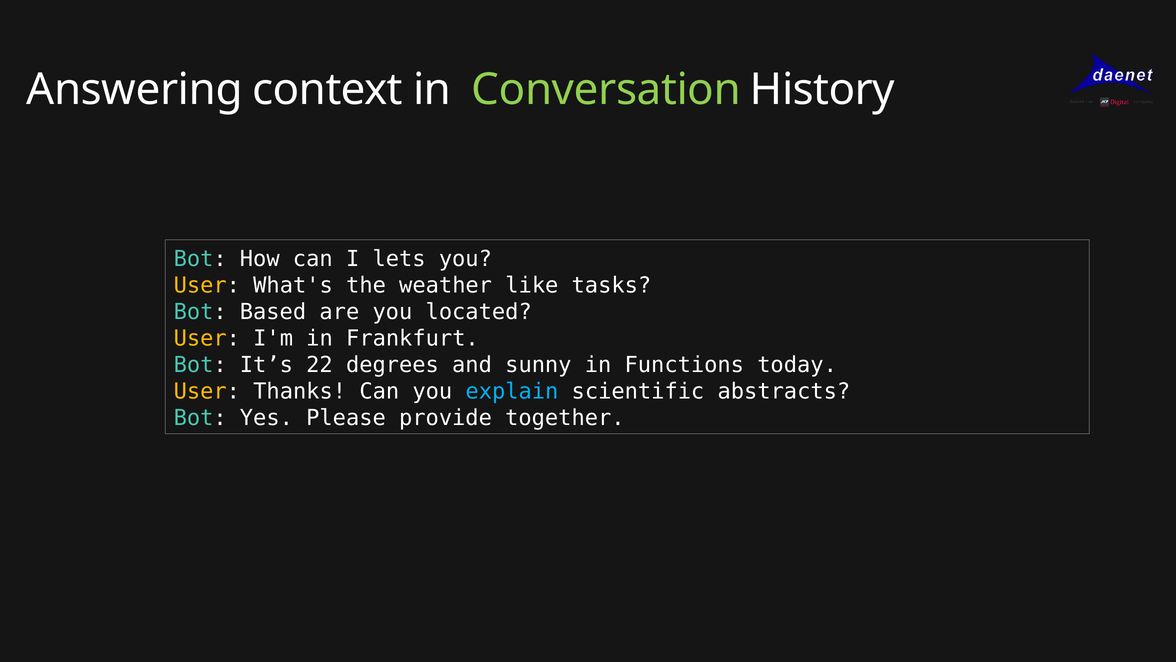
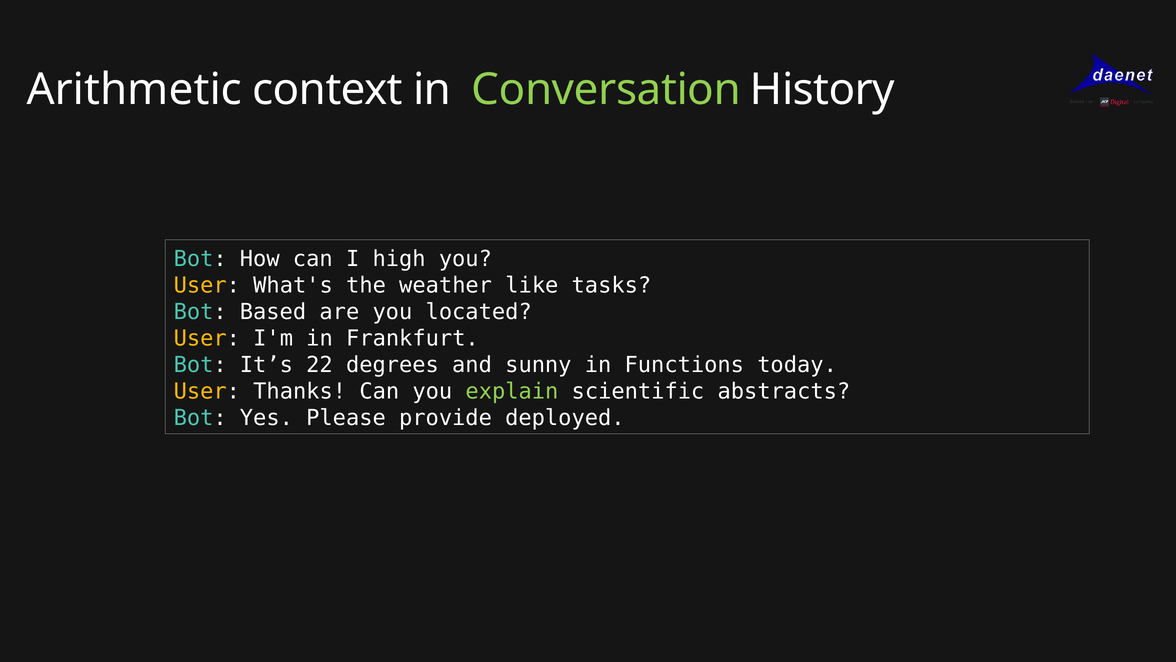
Answering: Answering -> Arithmetic
lets: lets -> high
explain colour: light blue -> light green
together: together -> deployed
